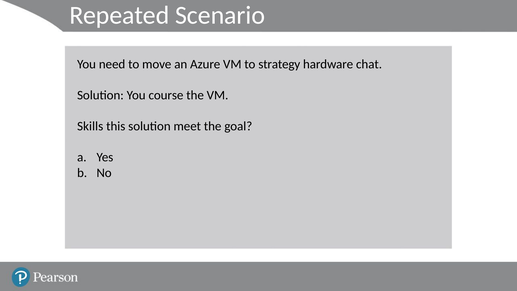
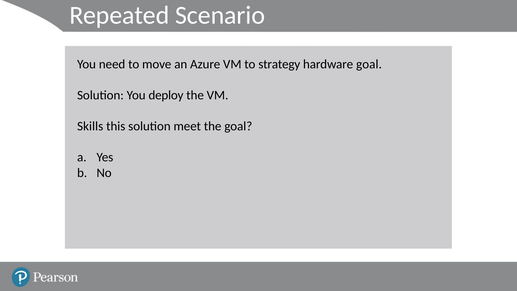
hardware chat: chat -> goal
course: course -> deploy
